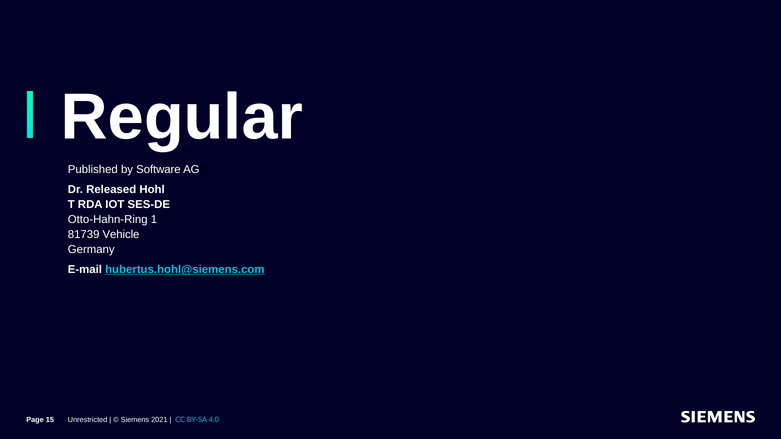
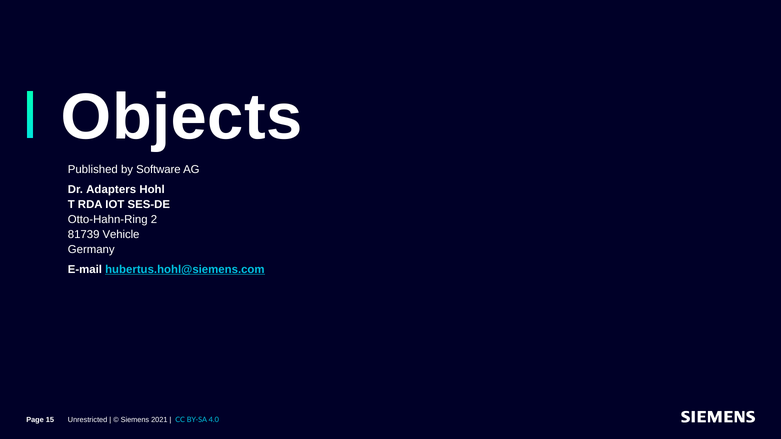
Regular: Regular -> Objects
Released: Released -> Adapters
1: 1 -> 2
